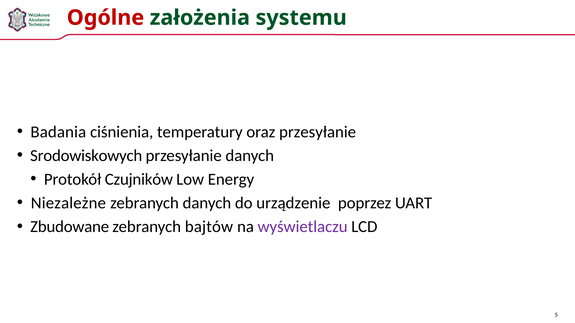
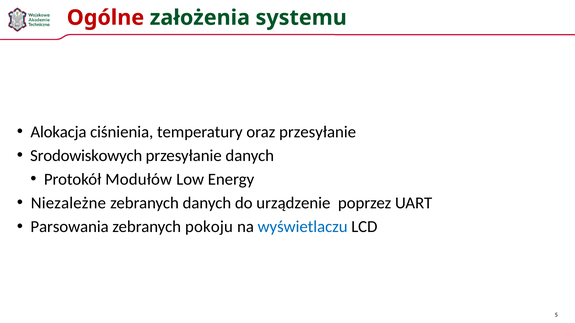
Badania: Badania -> Alokacja
Czujników: Czujników -> Modułów
Zbudowane: Zbudowane -> Parsowania
bajtów: bajtów -> pokoju
wyświetlaczu colour: purple -> blue
